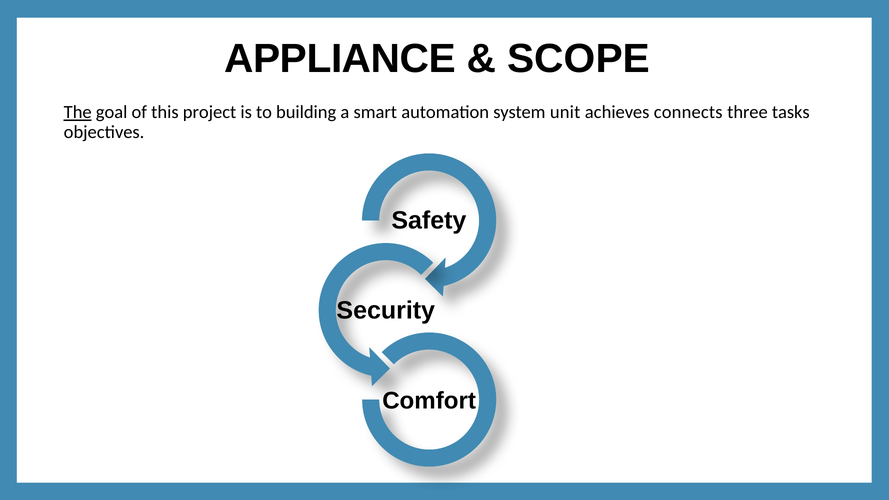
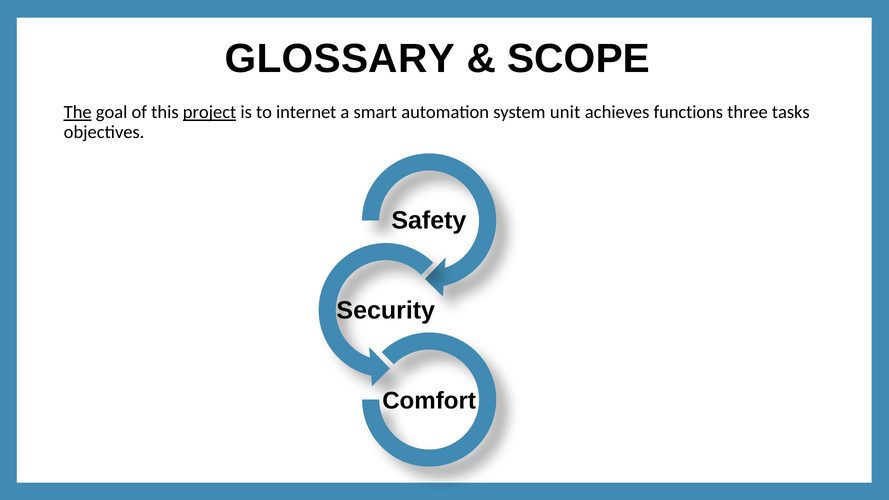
APPLIANCE: APPLIANCE -> GLOSSARY
project underline: none -> present
building: building -> internet
connects: connects -> functions
